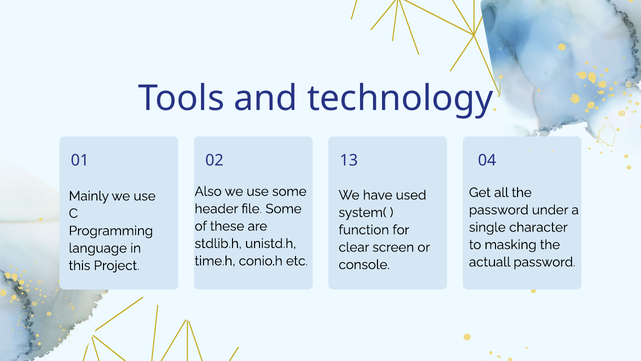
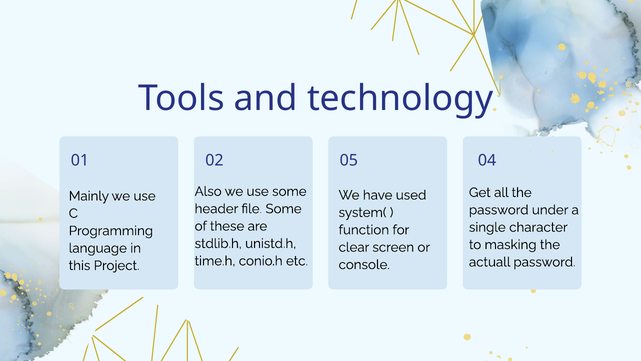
13: 13 -> 05
